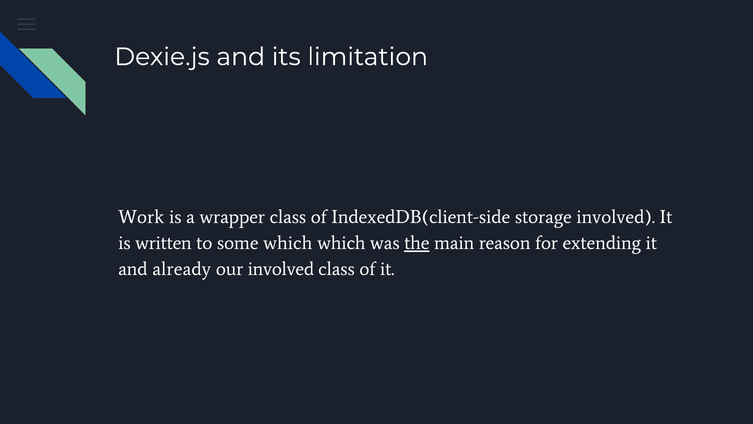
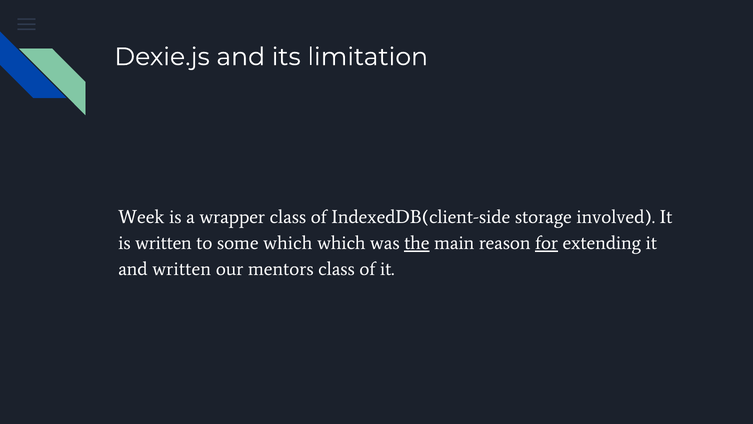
Work: Work -> Week
for underline: none -> present
and already: already -> written
our involved: involved -> mentors
